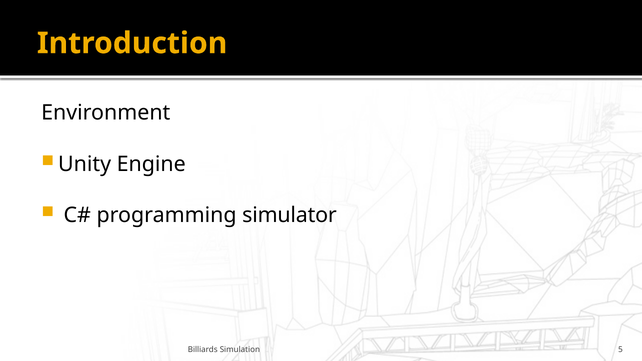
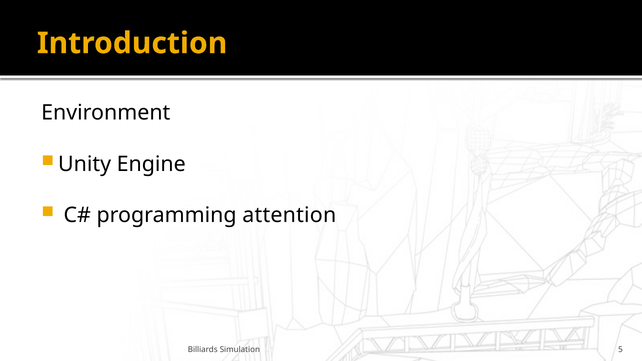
simulator: simulator -> attention
